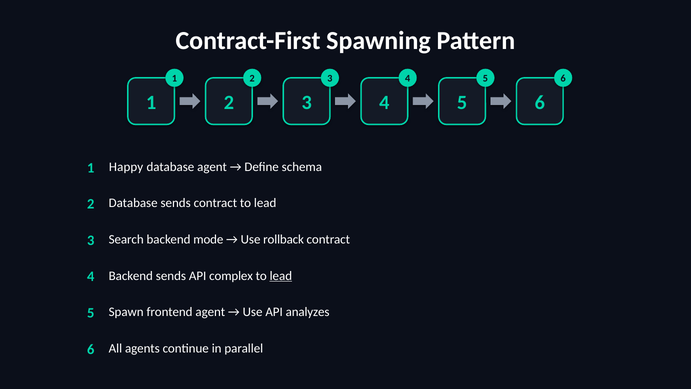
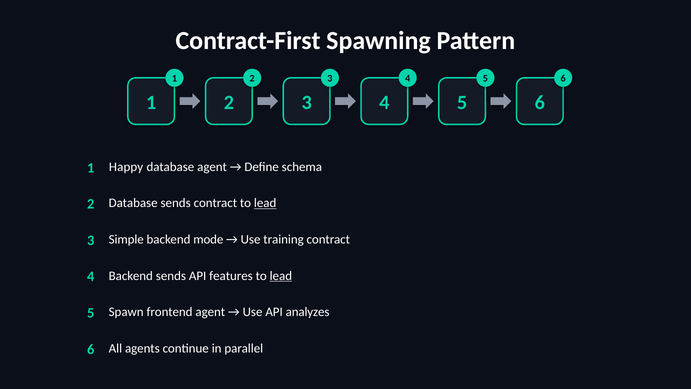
lead at (265, 203) underline: none -> present
Search: Search -> Simple
rollback: rollback -> training
complex: complex -> features
